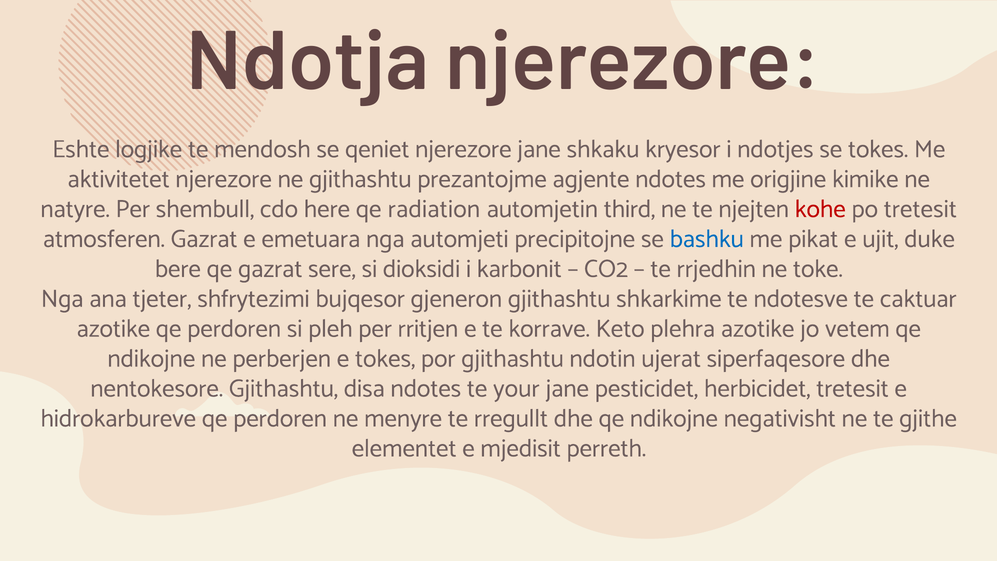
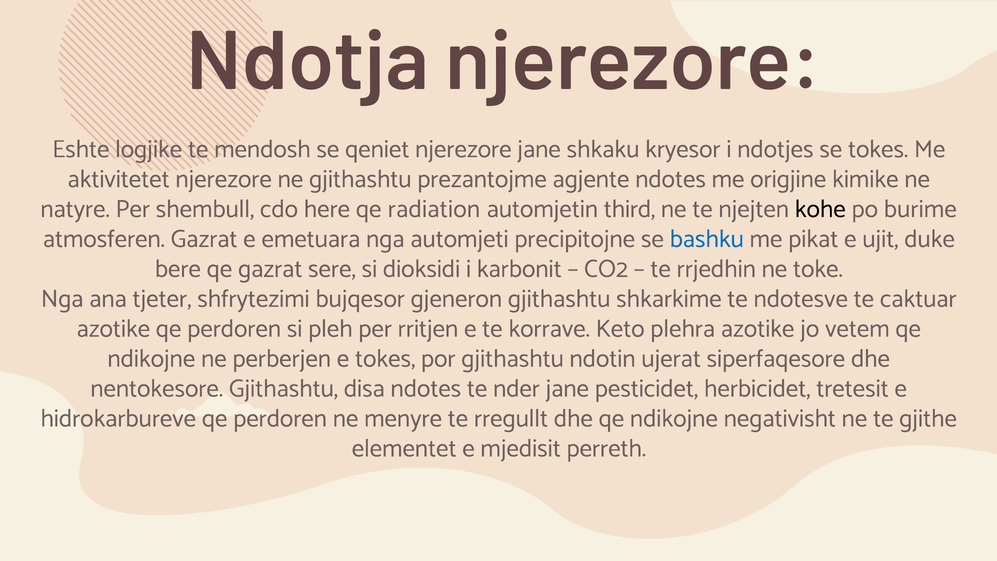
kohe colour: red -> black
po tretesit: tretesit -> burime
your: your -> nder
